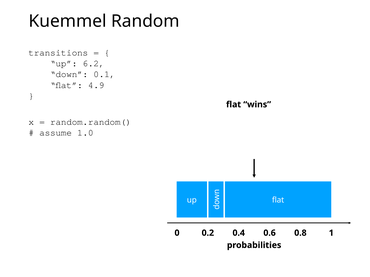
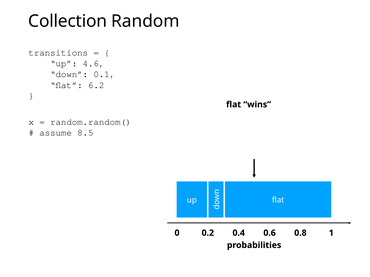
Kuemmel: Kuemmel -> Collection
6.2: 6.2 -> 4.6
4.9: 4.9 -> 6.2
1.0: 1.0 -> 8.5
